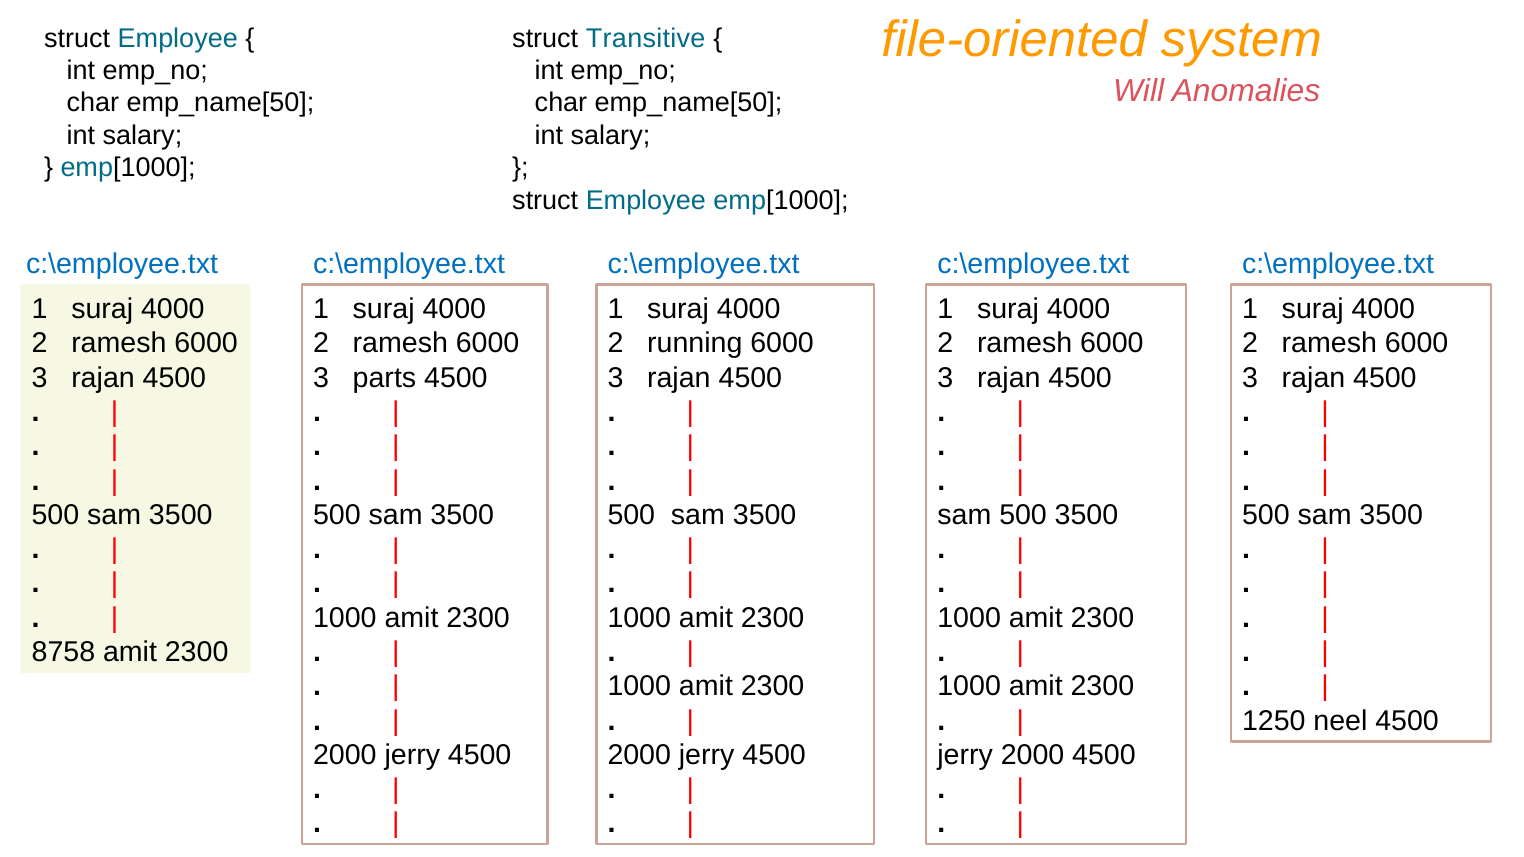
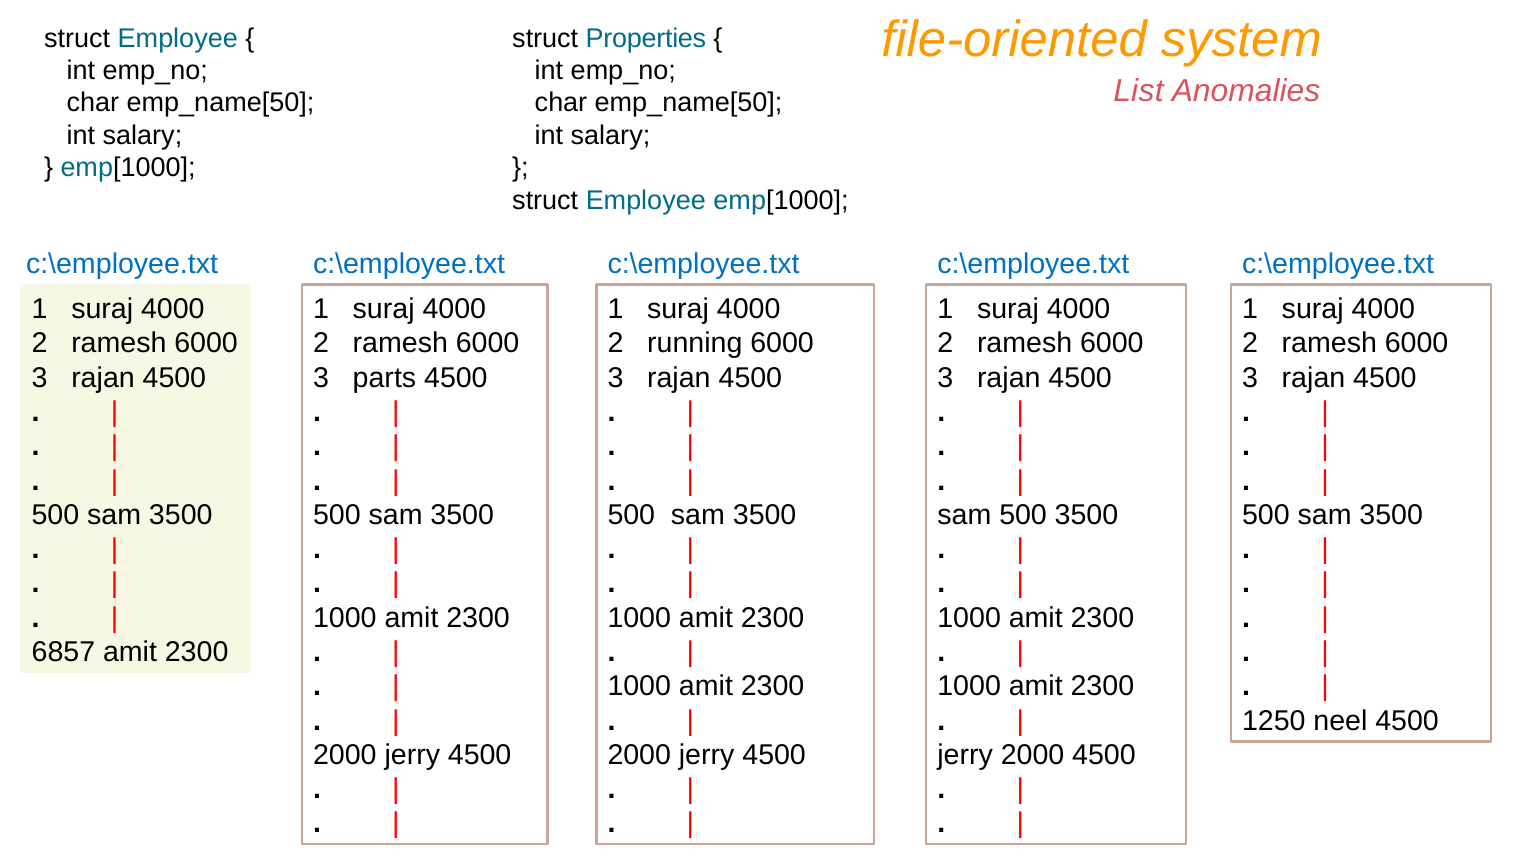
Transitive: Transitive -> Properties
Will: Will -> List
8758: 8758 -> 6857
